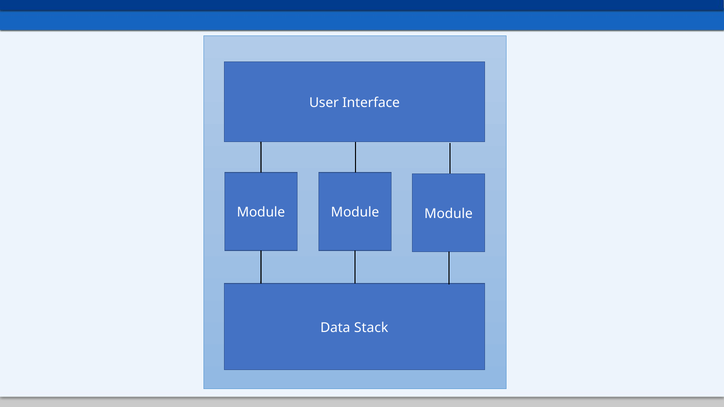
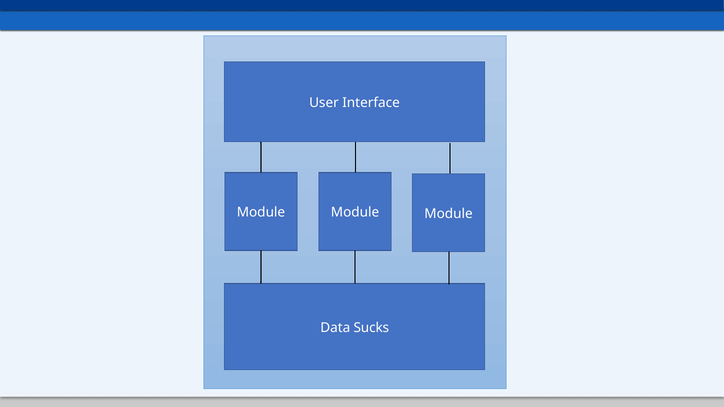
Stack: Stack -> Sucks
